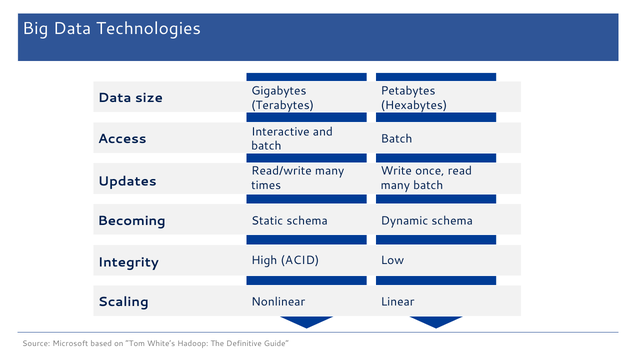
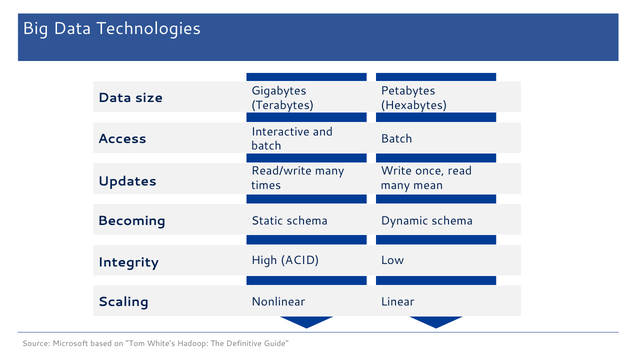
many batch: batch -> mean
